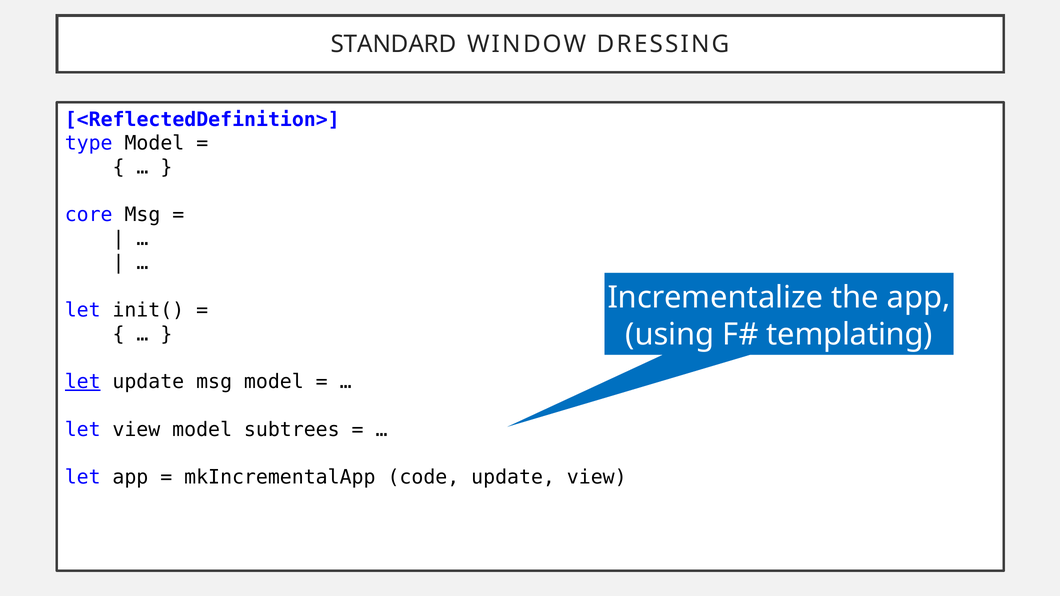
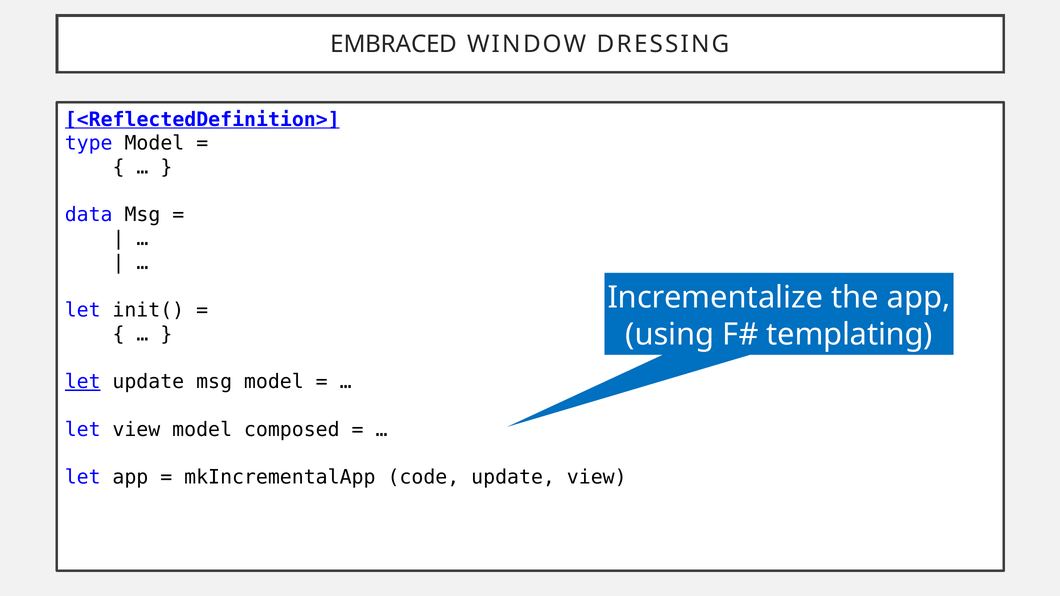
STANDARD: STANDARD -> EMBRACED
<ReflectedDefinition> underline: none -> present
core: core -> data
subtrees: subtrees -> composed
